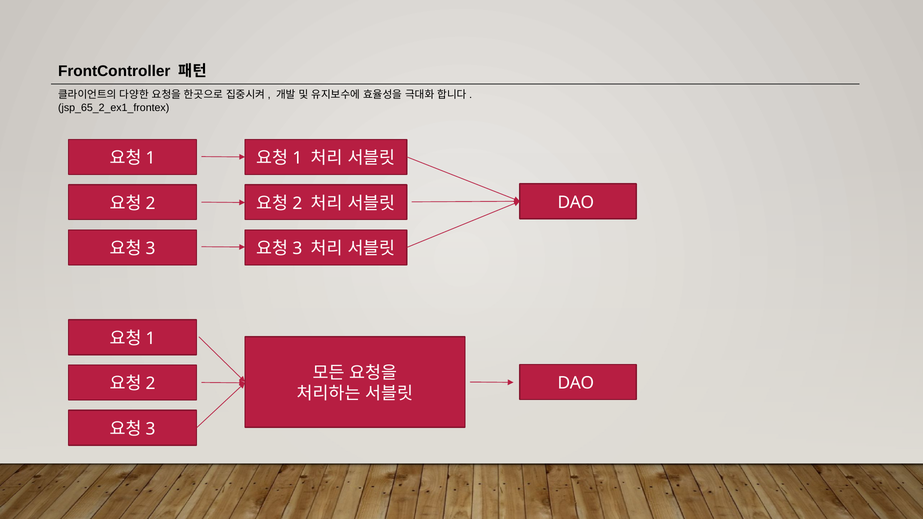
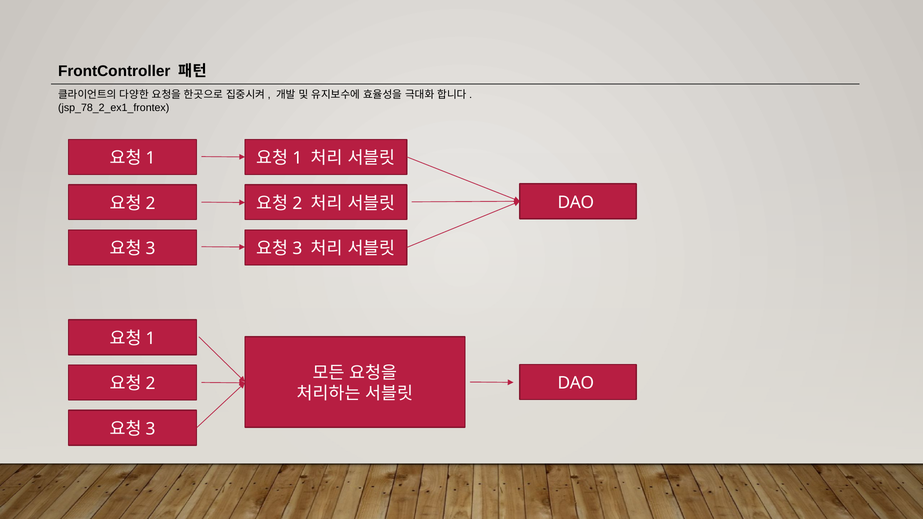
jsp_65_2_ex1_frontex: jsp_65_2_ex1_frontex -> jsp_78_2_ex1_frontex
